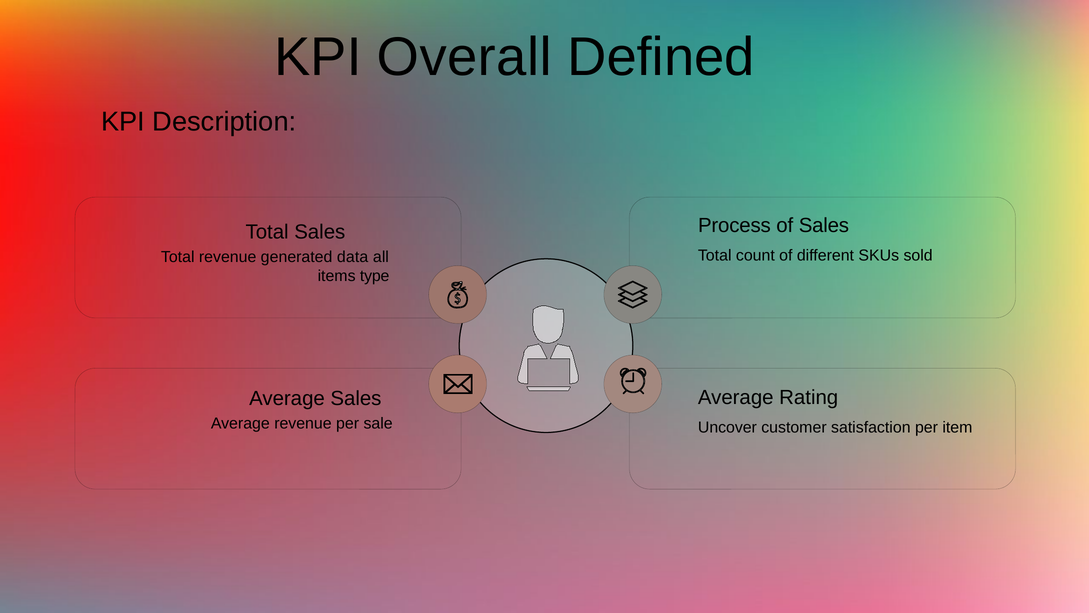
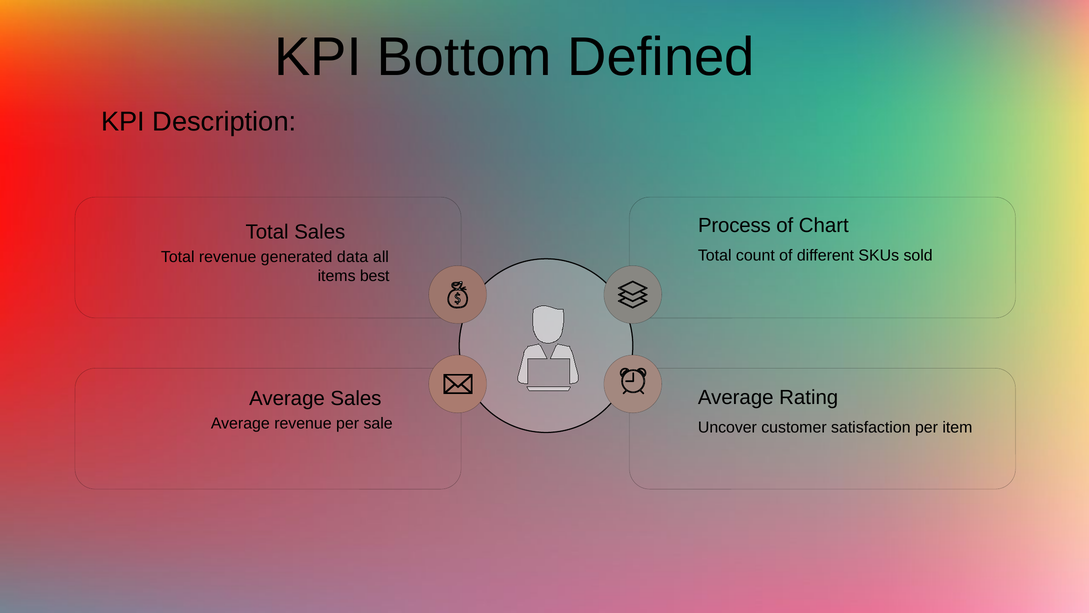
Overall: Overall -> Bottom
of Sales: Sales -> Chart
type: type -> best
